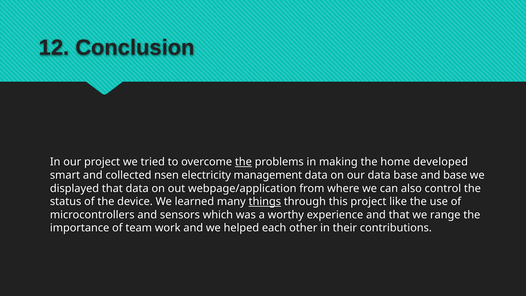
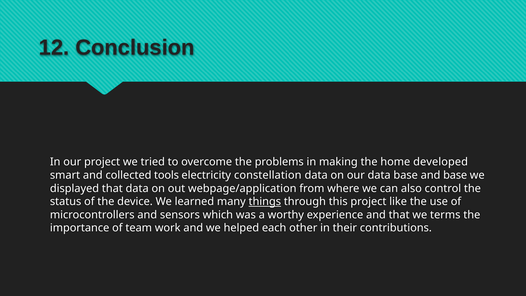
the at (243, 162) underline: present -> none
nsen: nsen -> tools
management: management -> constellation
range: range -> terms
